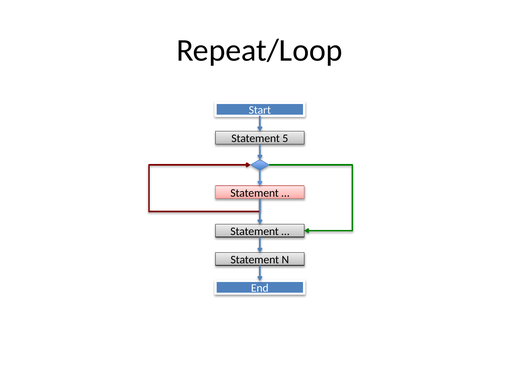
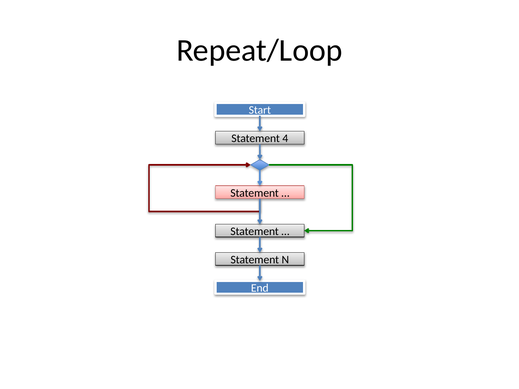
5: 5 -> 4
